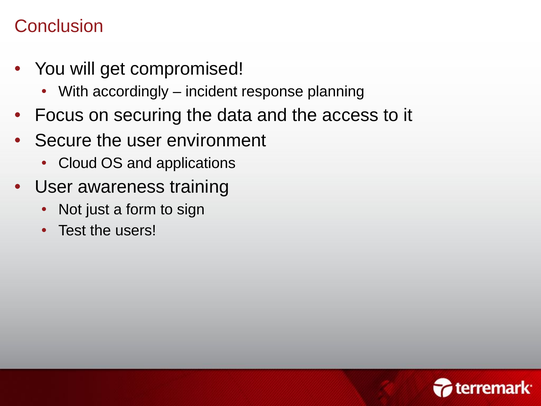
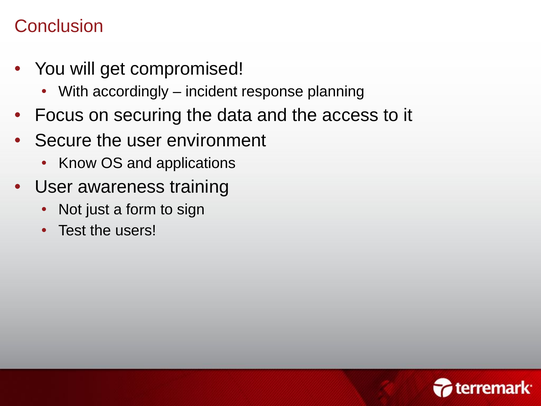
Cloud: Cloud -> Know
